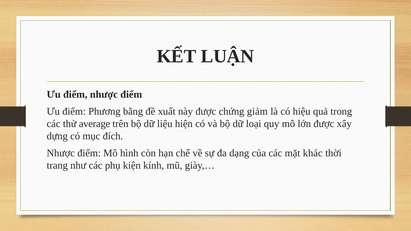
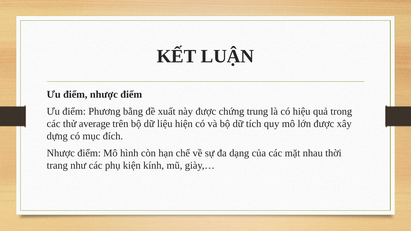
giảm: giảm -> trung
loại: loại -> tích
khác: khác -> nhau
